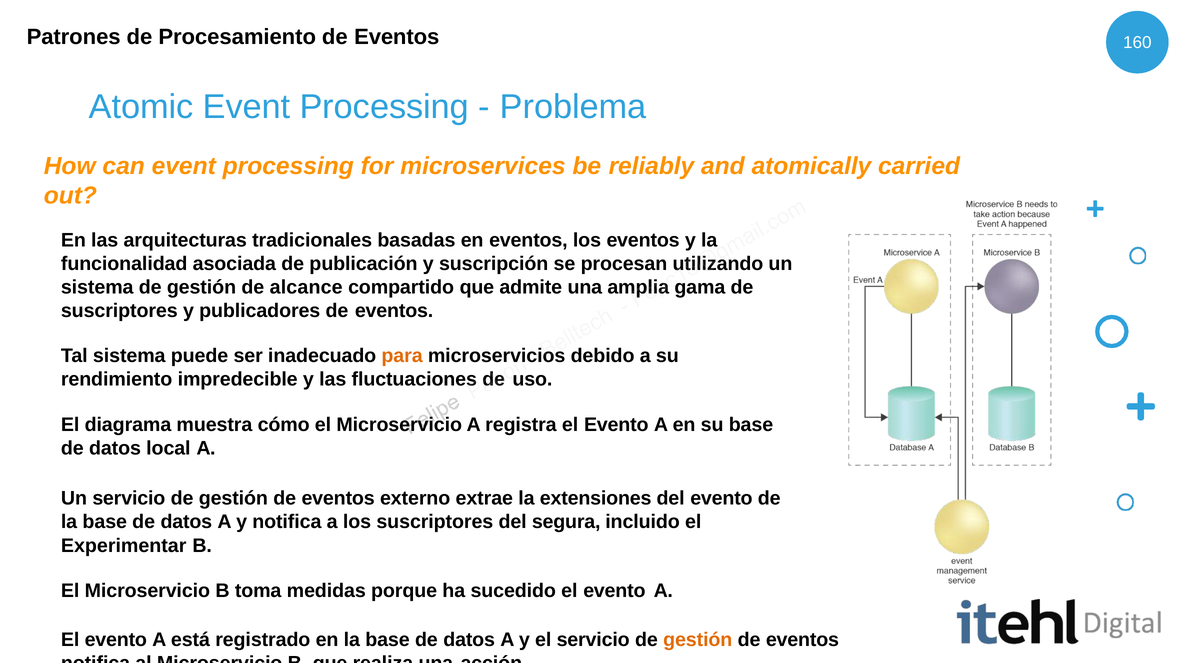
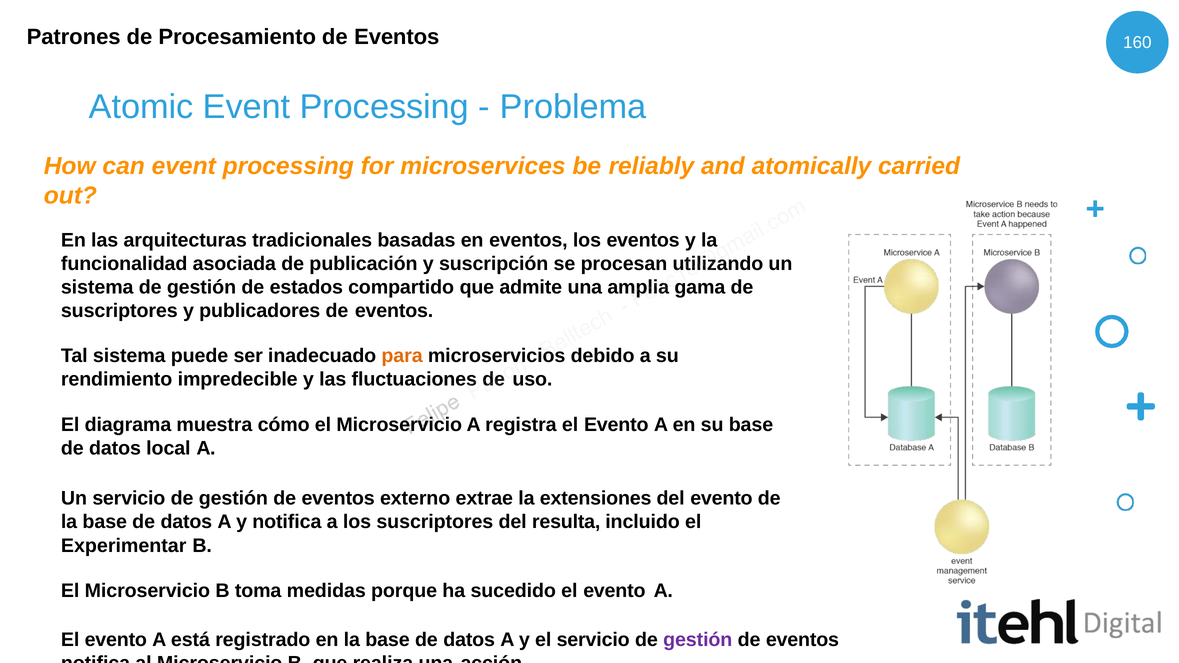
alcance: alcance -> estados
segura: segura -> resulta
gestión at (698, 640) colour: orange -> purple
